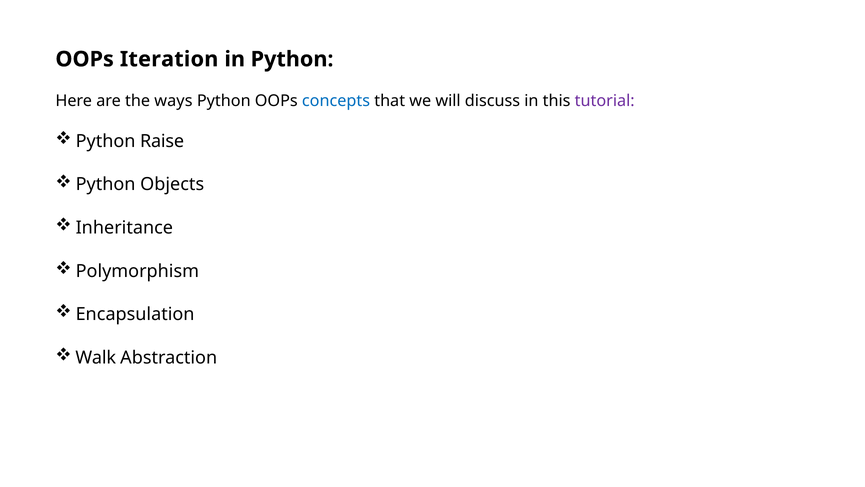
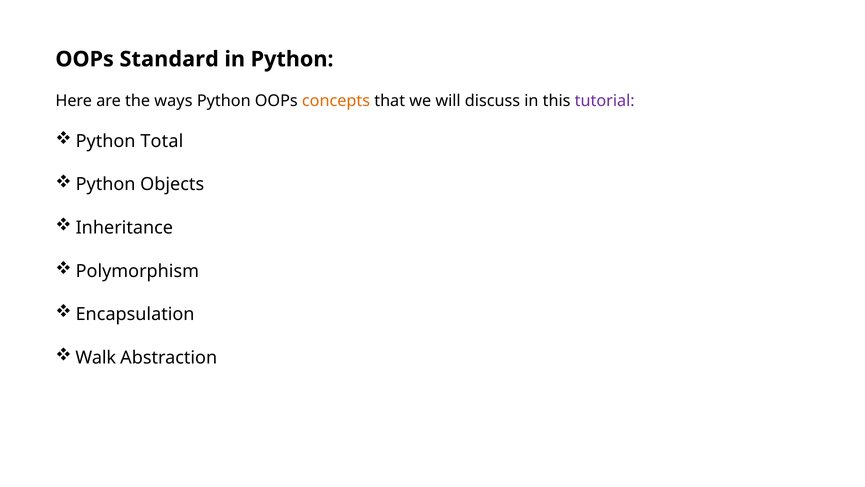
Iteration: Iteration -> Standard
concepts colour: blue -> orange
Raise: Raise -> Total
